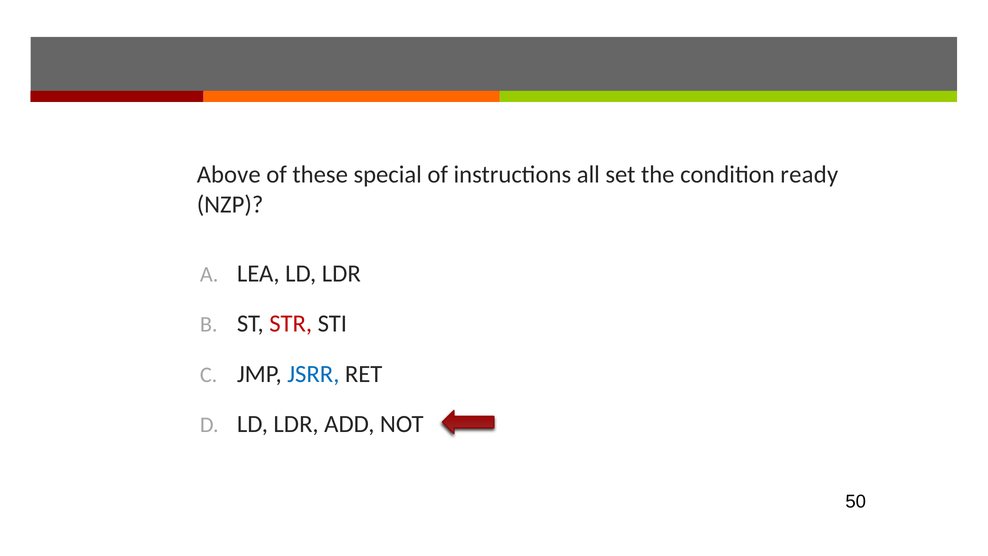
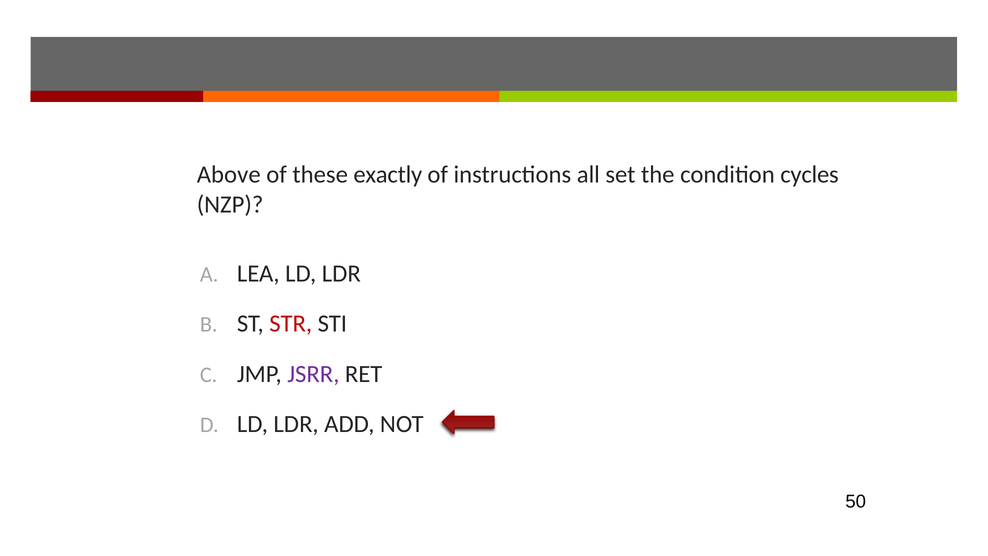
special: special -> exactly
ready: ready -> cycles
JSRR colour: blue -> purple
